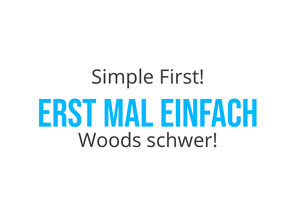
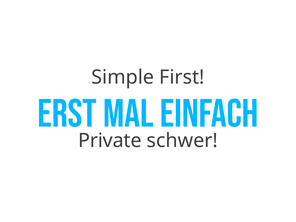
Woods: Woods -> Private
